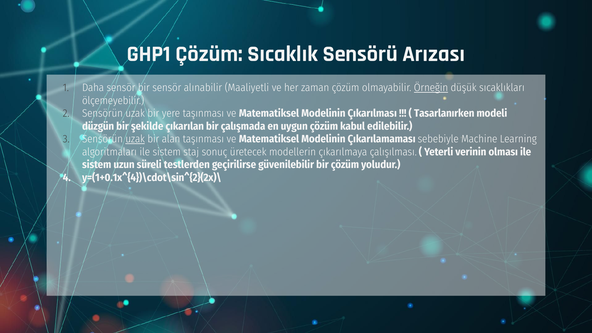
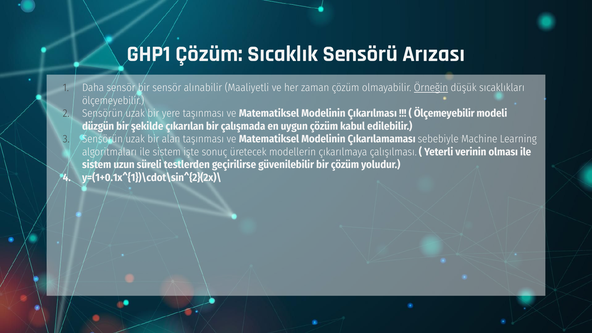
Tasarlanırken at (444, 113): Tasarlanırken -> Ölçemeyebilir
uzak at (135, 139) underline: present -> none
staj: staj -> işte
y=(1+0.1x^{4})\cdot\sin^{2}(2x)\: y=(1+0.1x^{4})\cdot\sin^{2}(2x)\ -> y=(1+0.1x^{1})\cdot\sin^{2}(2x)\
